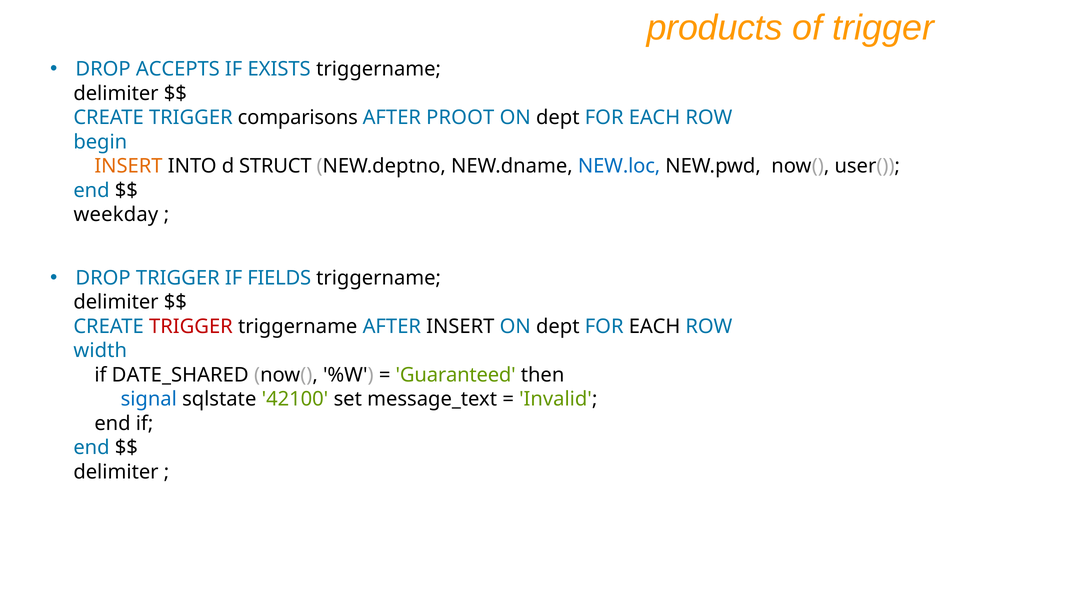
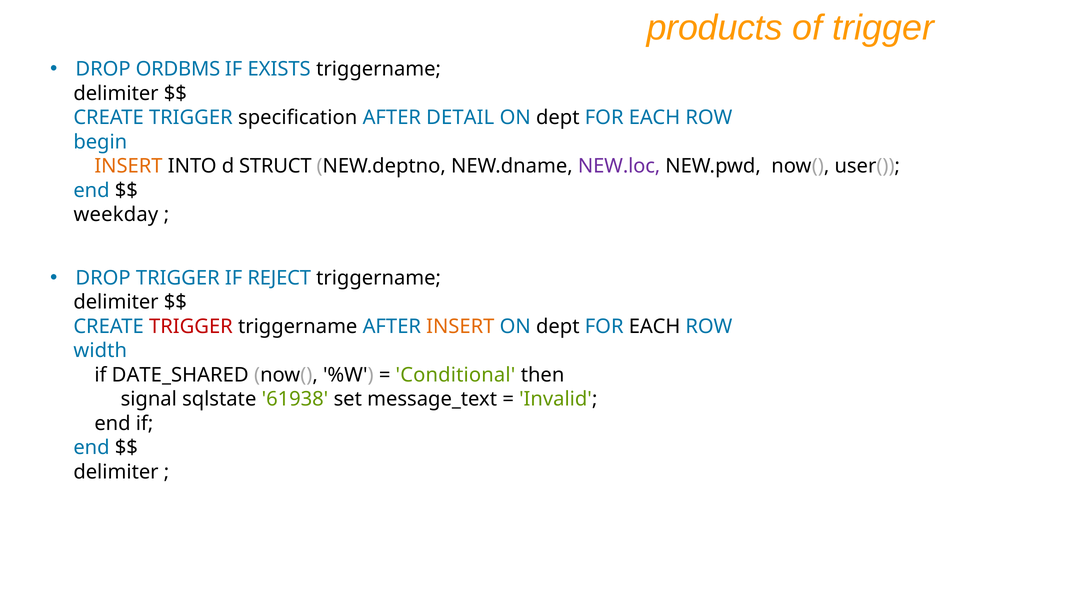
ACCEPTS: ACCEPTS -> ORDBMS
comparisons: comparisons -> specification
PROOT: PROOT -> DETAIL
NEW.loc colour: blue -> purple
FIELDS: FIELDS -> REJECT
INSERT at (460, 326) colour: black -> orange
Guaranteed: Guaranteed -> Conditional
signal colour: blue -> black
42100: 42100 -> 61938
